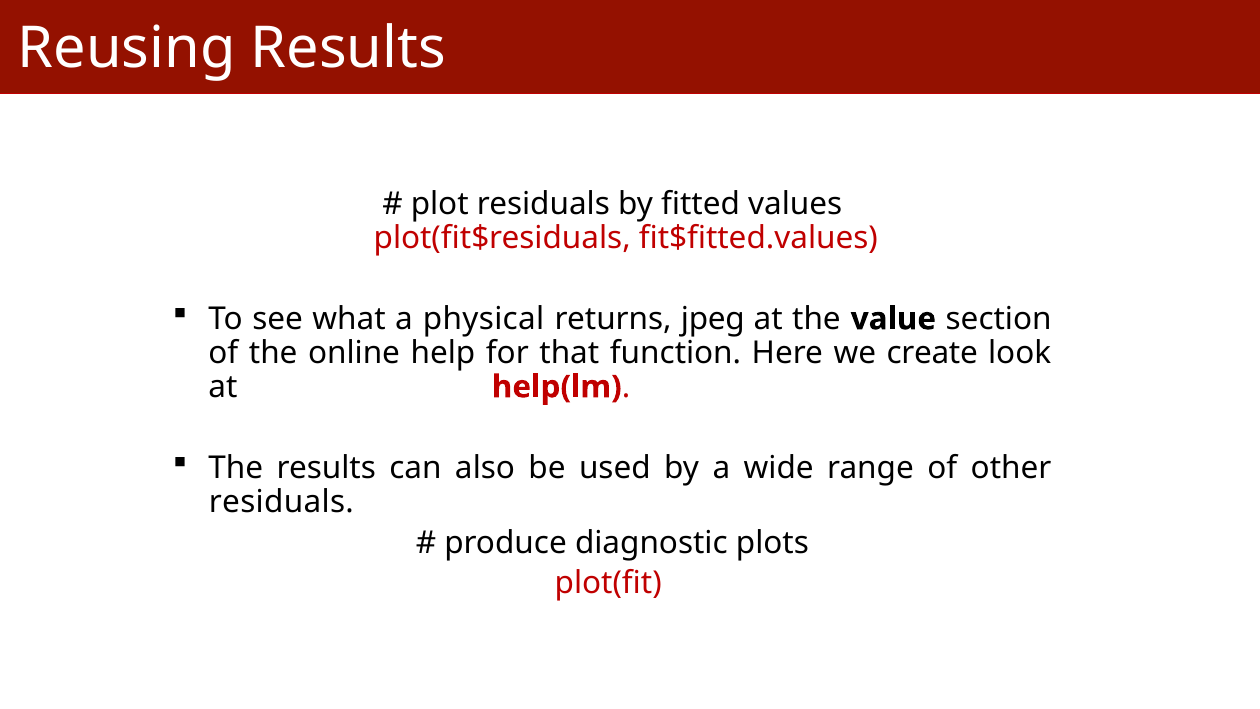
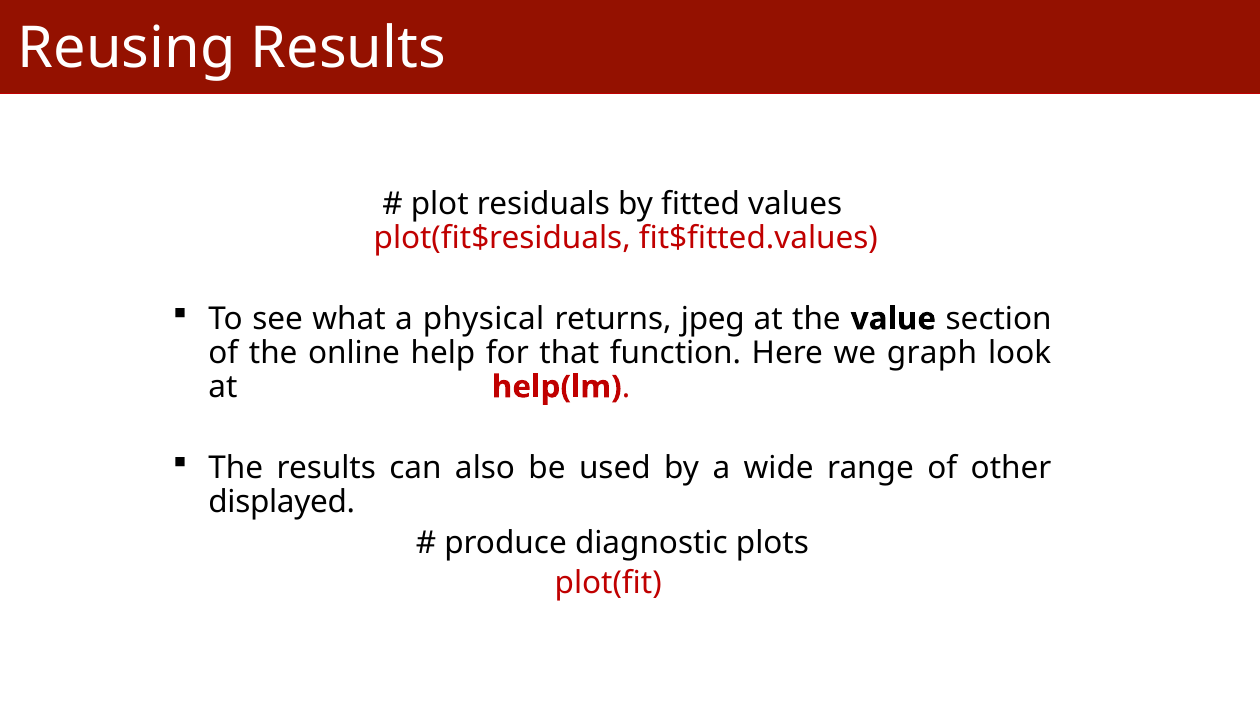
create: create -> graph
residuals at (281, 502): residuals -> displayed
